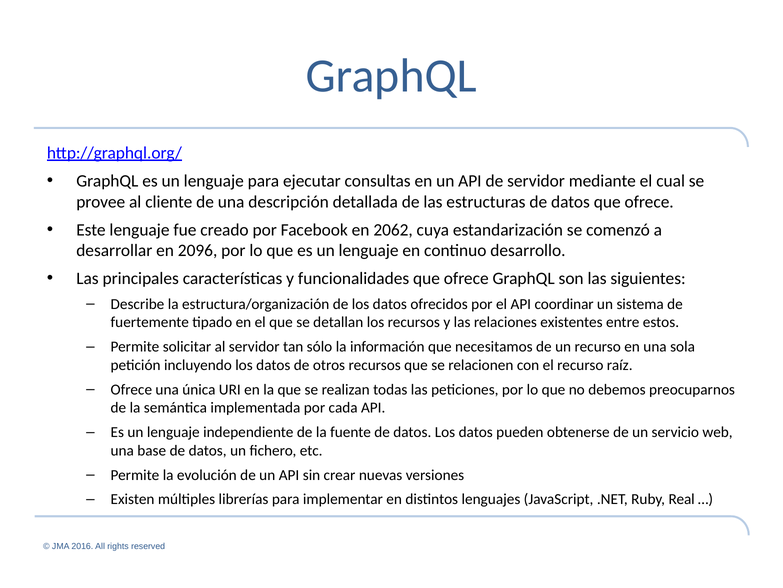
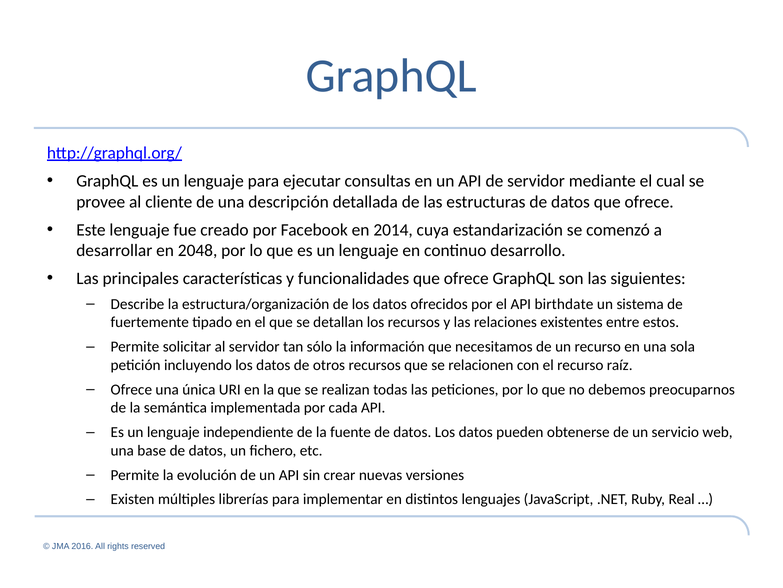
2062: 2062 -> 2014
2096: 2096 -> 2048
coordinar: coordinar -> birthdate
